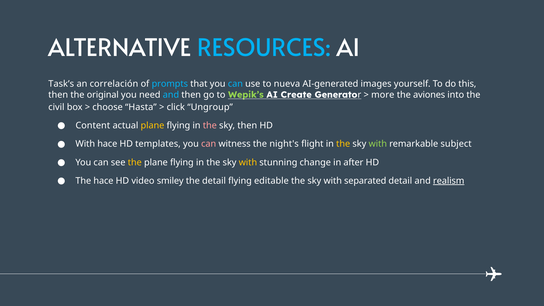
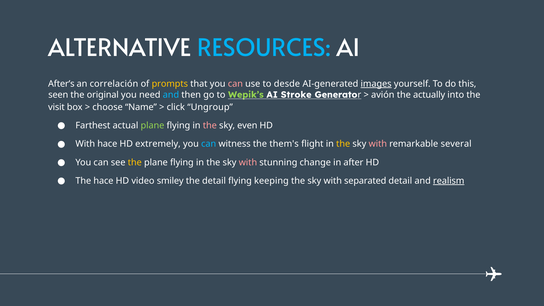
Task’s: Task’s -> After’s
prompts colour: light blue -> yellow
can at (235, 84) colour: light blue -> pink
nueva: nueva -> desde
images underline: none -> present
then at (58, 95): then -> seen
Create: Create -> Stroke
more: more -> avión
aviones: aviones -> actually
civil: civil -> visit
Hasta: Hasta -> Name
Content: Content -> Farthest
plane at (152, 125) colour: yellow -> light green
sky then: then -> even
templates: templates -> extremely
can at (209, 144) colour: pink -> light blue
night's: night's -> them's
with at (378, 144) colour: light green -> pink
subject: subject -> several
with at (248, 162) colour: yellow -> pink
editable: editable -> keeping
